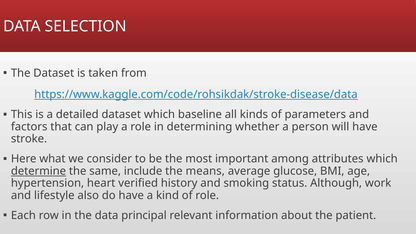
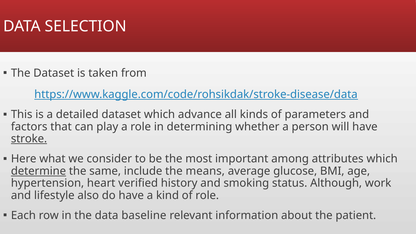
baseline: baseline -> advance
stroke underline: none -> present
principal: principal -> baseline
